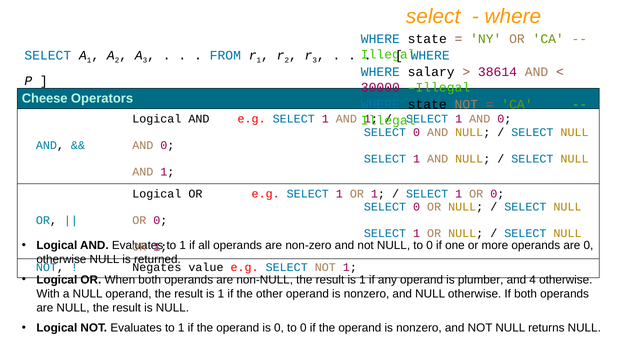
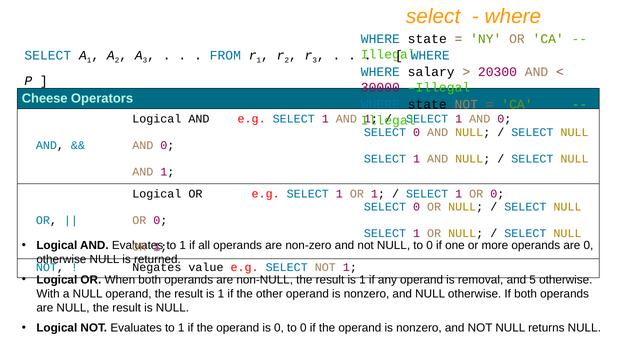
38614: 38614 -> 20300
plumber: plumber -> removal
4: 4 -> 5
